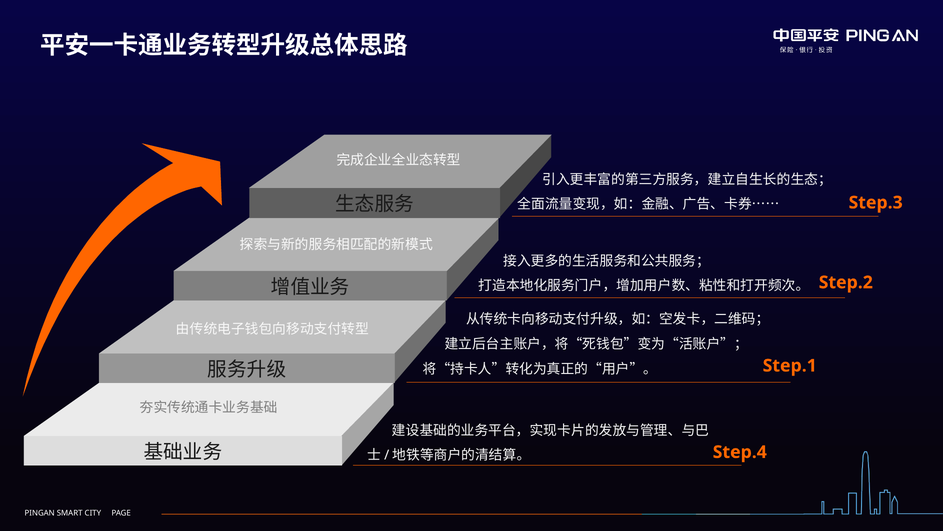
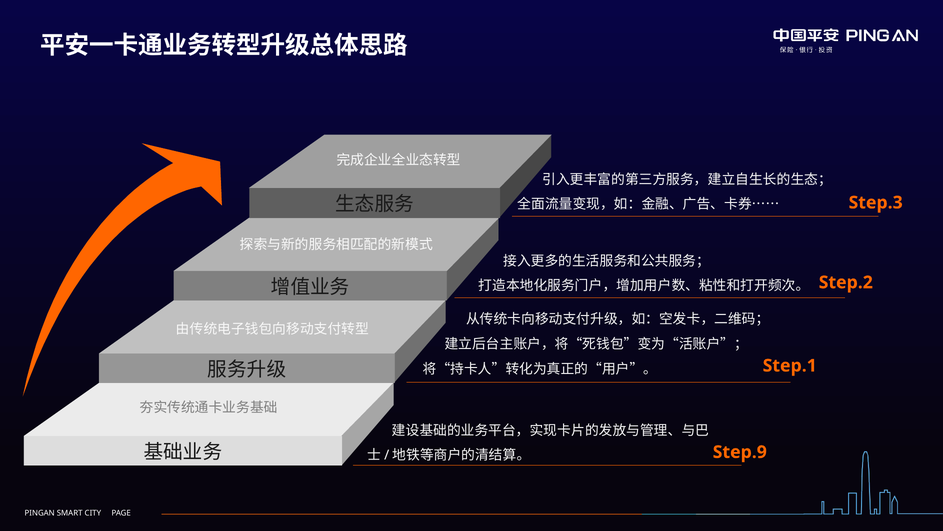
Step.4: Step.4 -> Step.9
